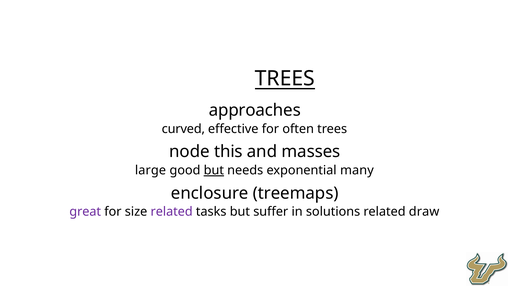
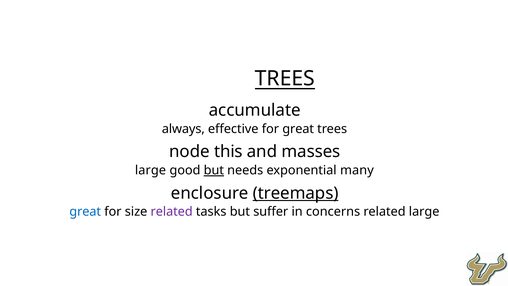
approaches: approaches -> accumulate
curved: curved -> always
for often: often -> great
treemaps underline: none -> present
great at (85, 212) colour: purple -> blue
solutions: solutions -> concerns
related draw: draw -> large
